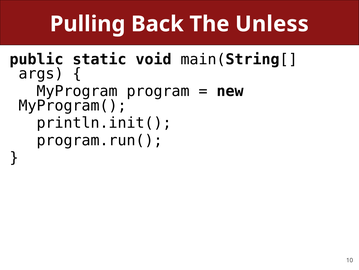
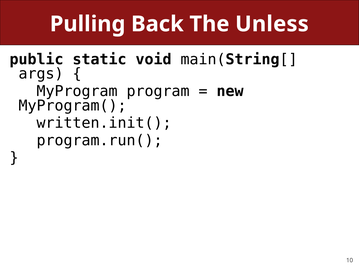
println.init(: println.init( -> written.init(
